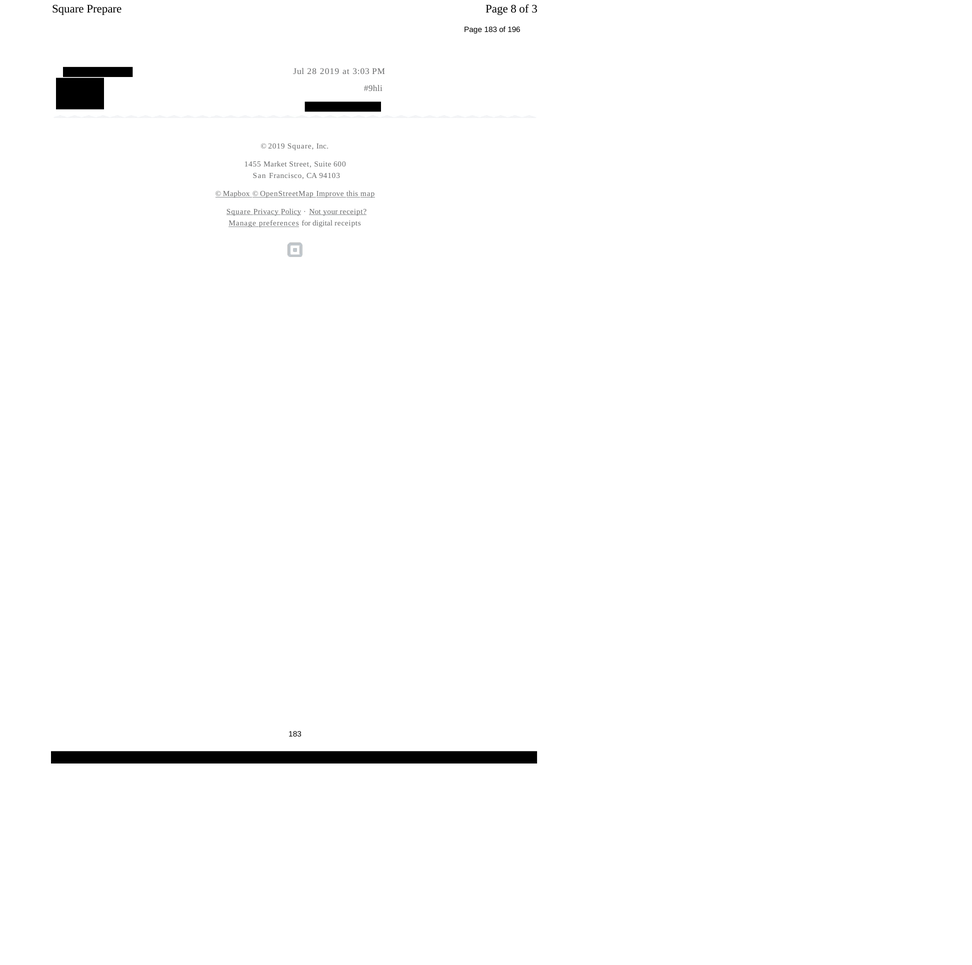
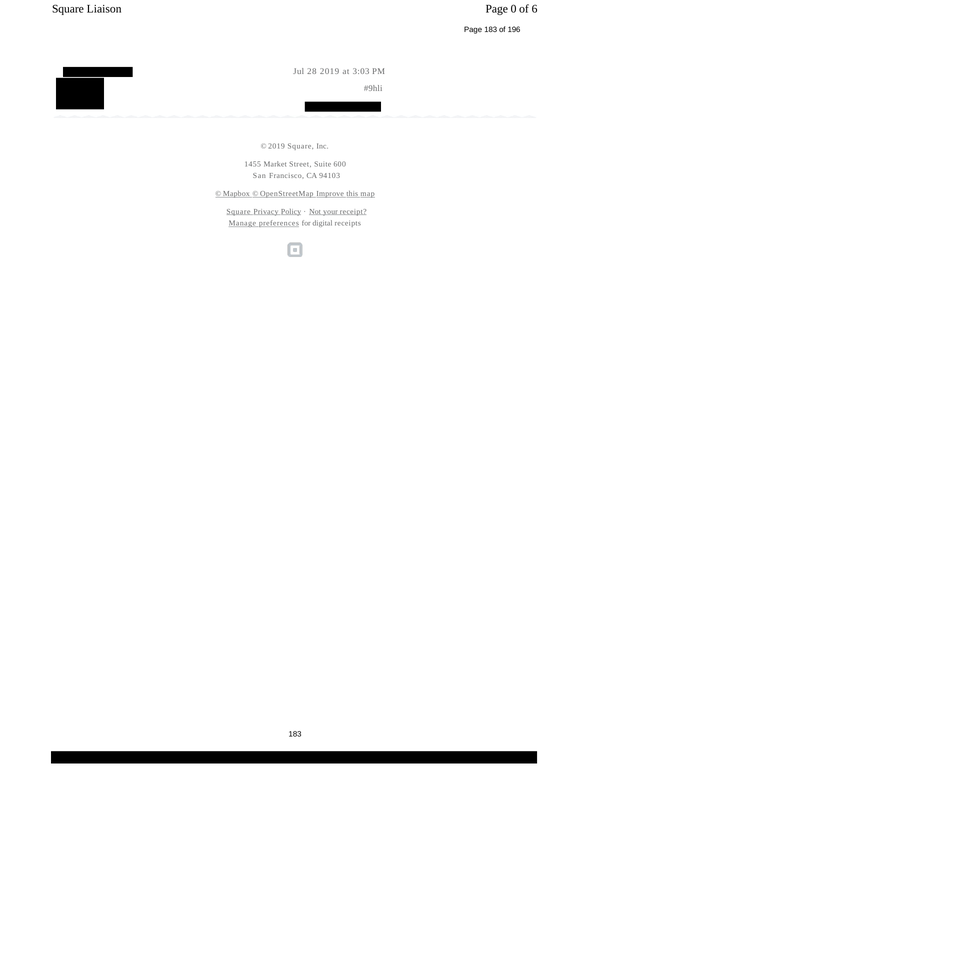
Prepare: Prepare -> Liaison
8: 8 -> 0
3: 3 -> 6
